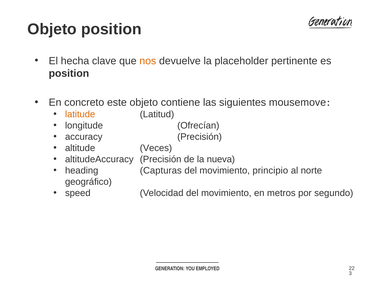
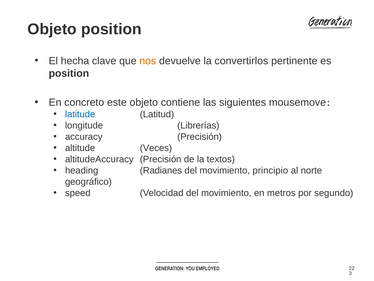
placeholder: placeholder -> convertirlos
latitude colour: orange -> blue
Ofrecían: Ofrecían -> Librerías
nueva: nueva -> textos
Capturas: Capturas -> Radianes
